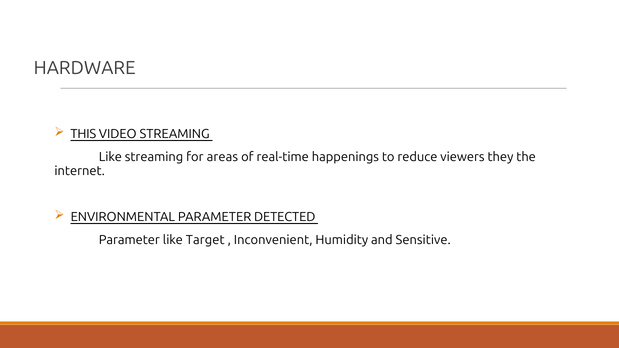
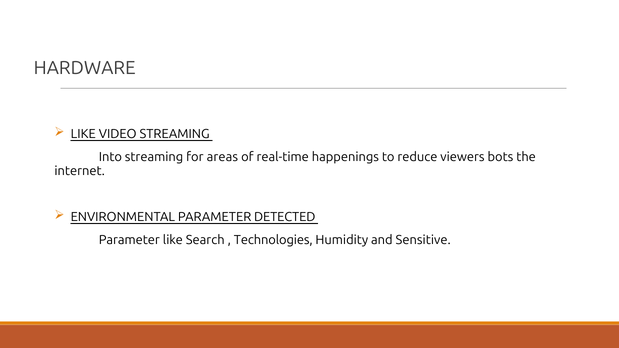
THIS at (83, 134): THIS -> LIKE
Like at (110, 157): Like -> Into
they: they -> bots
Target: Target -> Search
Inconvenient: Inconvenient -> Technologies
